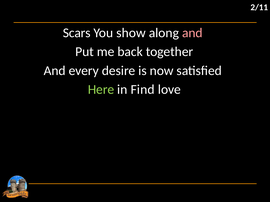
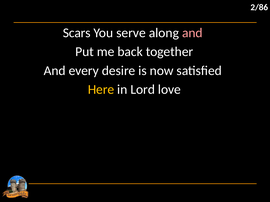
2/11: 2/11 -> 2/86
show: show -> serve
Here colour: light green -> yellow
Find: Find -> Lord
